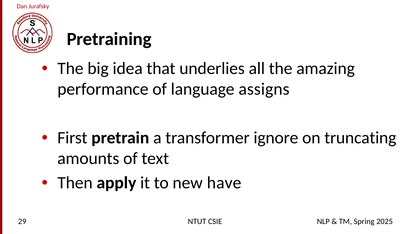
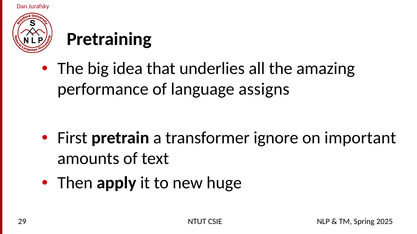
truncating: truncating -> important
have: have -> huge
